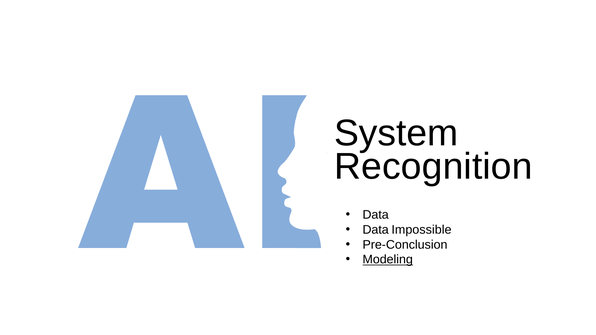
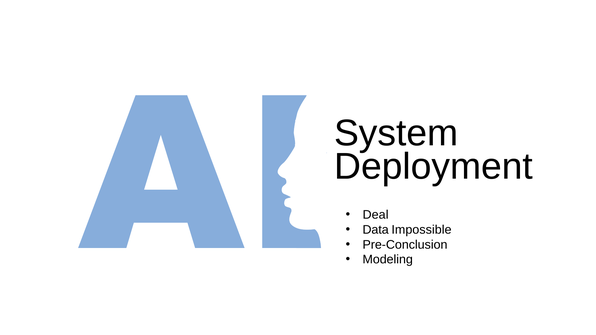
Recognition: Recognition -> Deployment
Data at (376, 215): Data -> Deal
Modeling underline: present -> none
